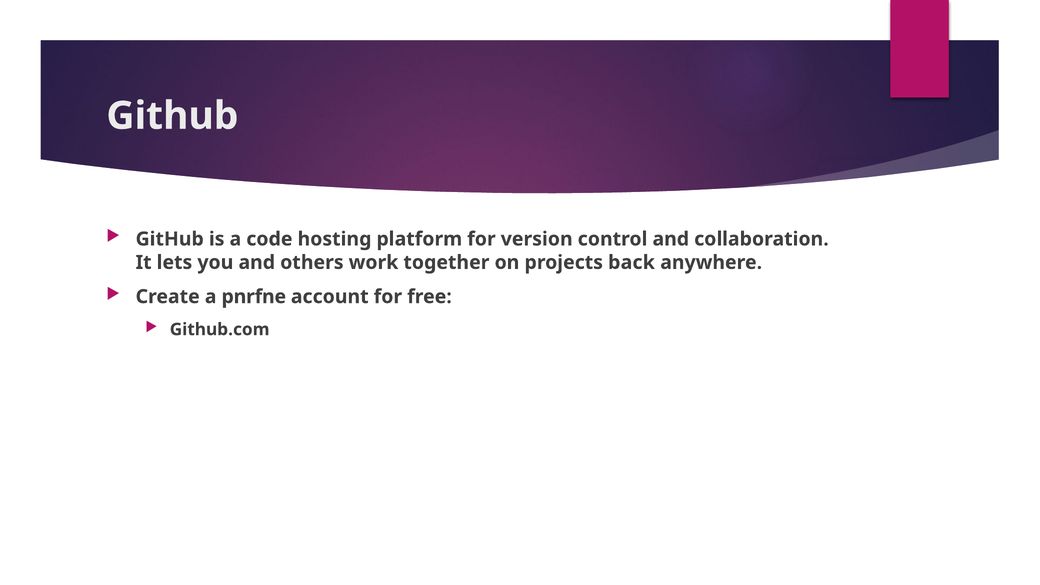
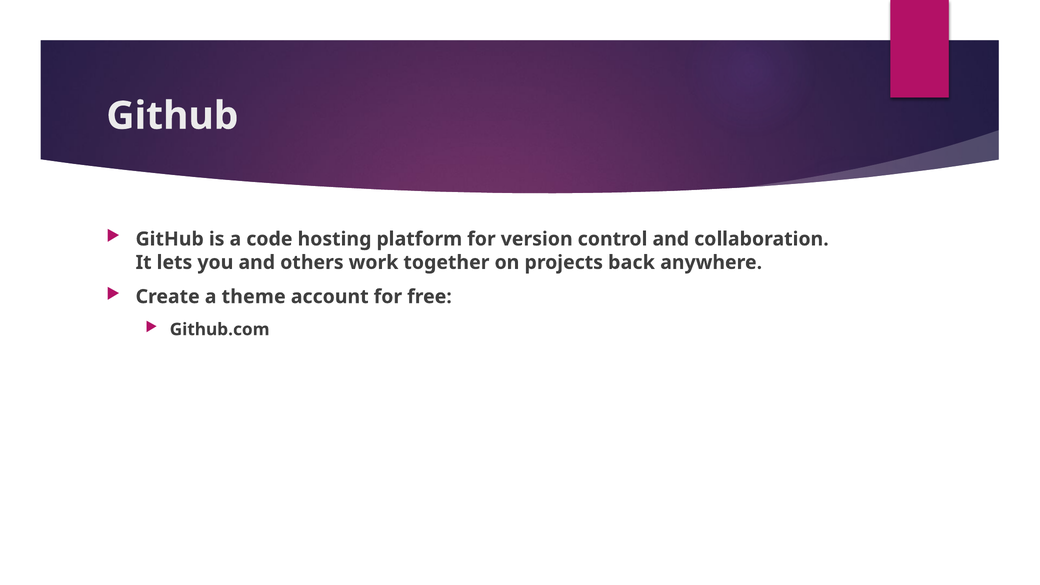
pnrfne: pnrfne -> theme
